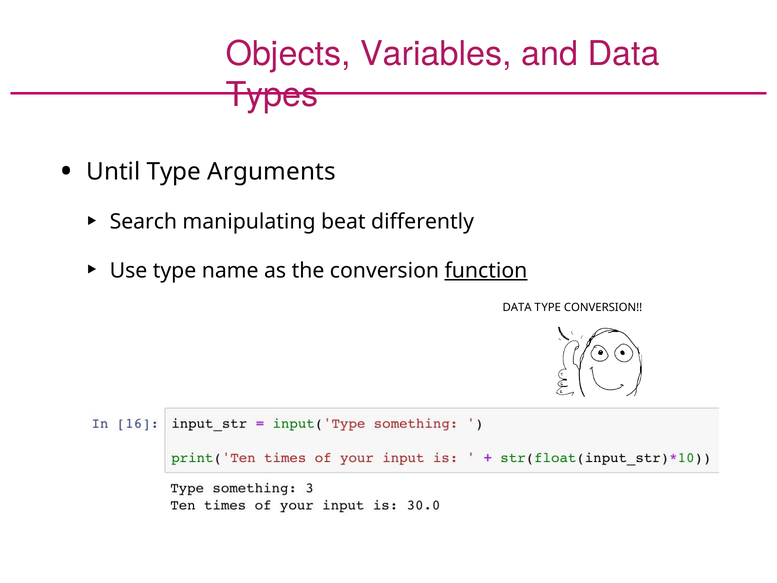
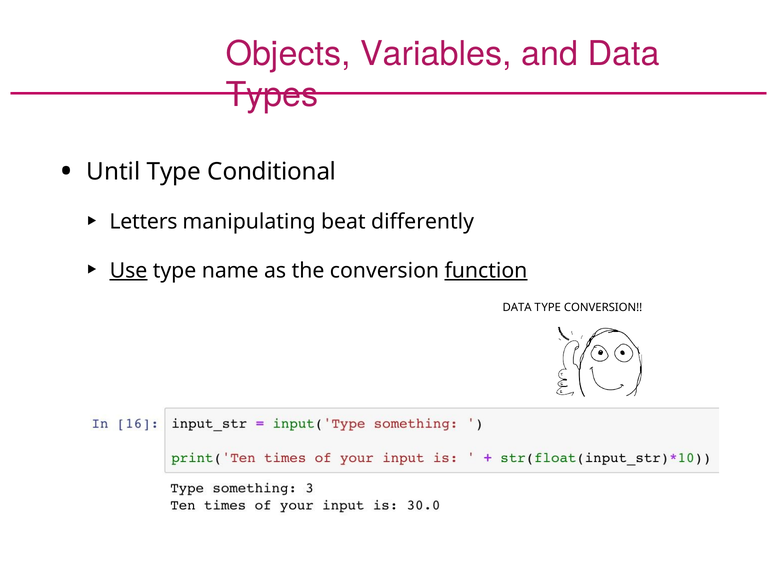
Arguments: Arguments -> Conditional
Search: Search -> Letters
Use underline: none -> present
